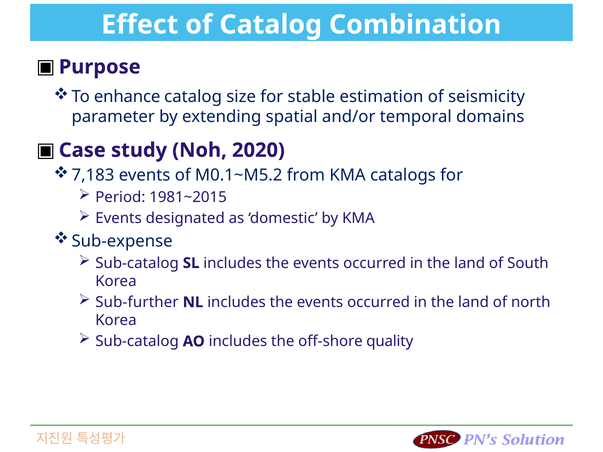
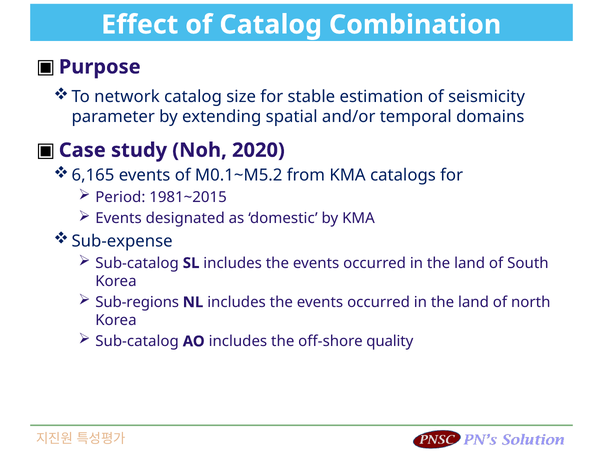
enhance: enhance -> network
7,183: 7,183 -> 6,165
Sub-further: Sub-further -> Sub-regions
